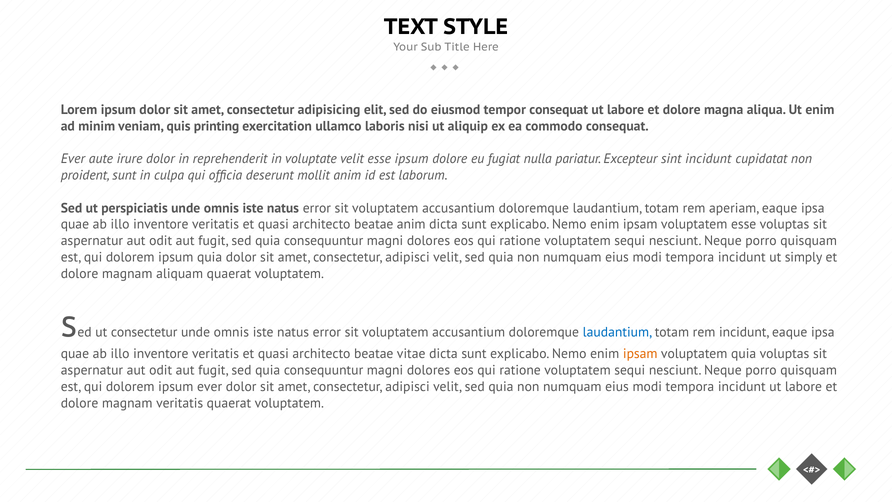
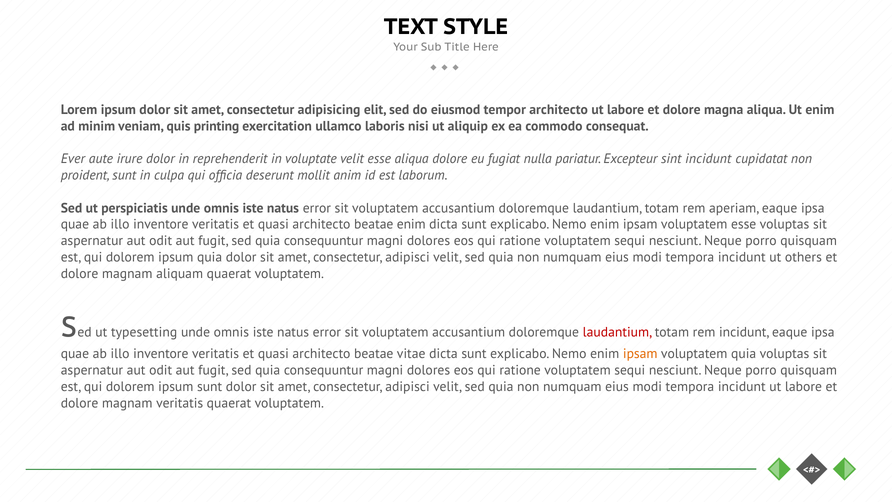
tempor consequat: consequat -> architecto
esse ipsum: ipsum -> aliqua
beatae anim: anim -> enim
simply: simply -> others
ut consectetur: consectetur -> typesetting
laudantium at (617, 332) colour: blue -> red
ipsum ever: ever -> sunt
